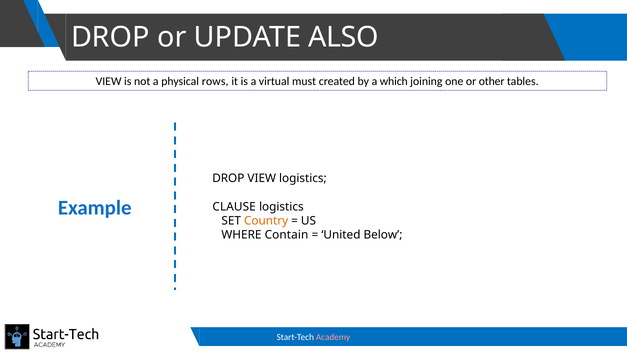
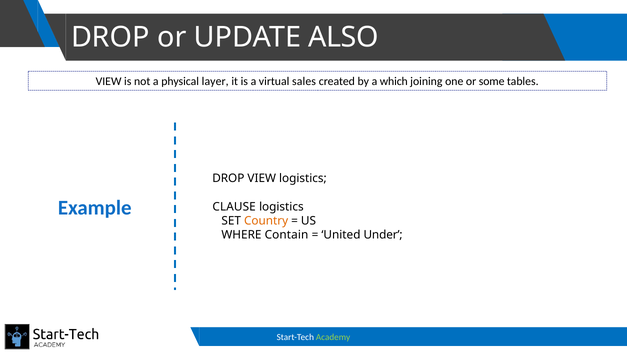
rows: rows -> layer
must: must -> sales
other: other -> some
Below: Below -> Under
Academy colour: pink -> light green
